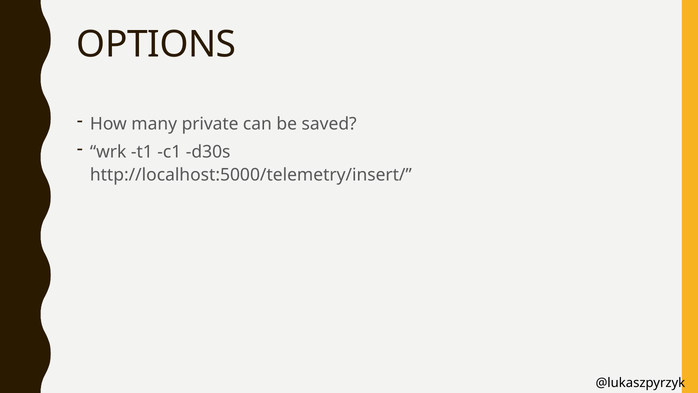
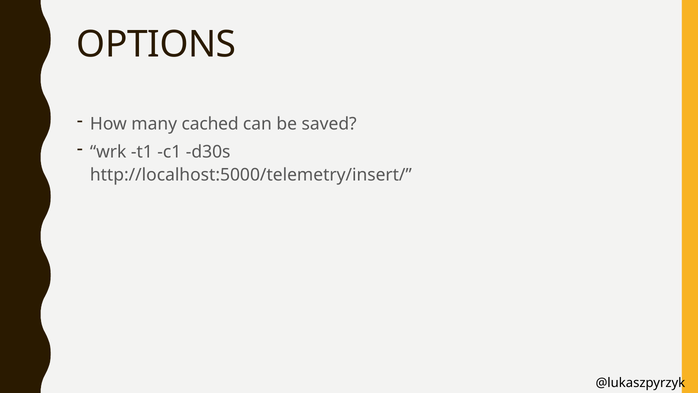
private: private -> cached
